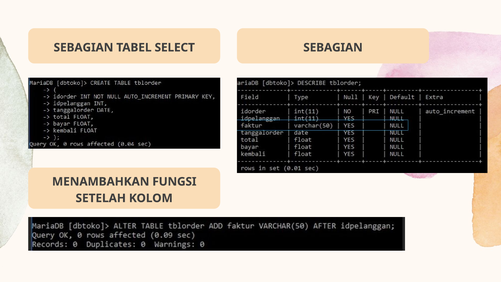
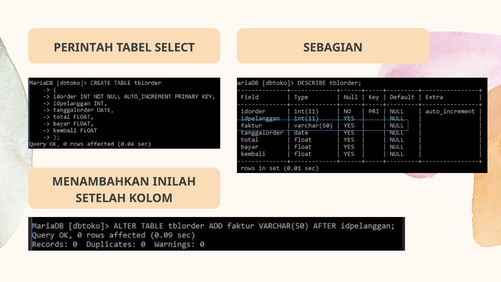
SEBAGIAN at (83, 48): SEBAGIAN -> PERINTAH
FUNGSI: FUNGSI -> INILAH
